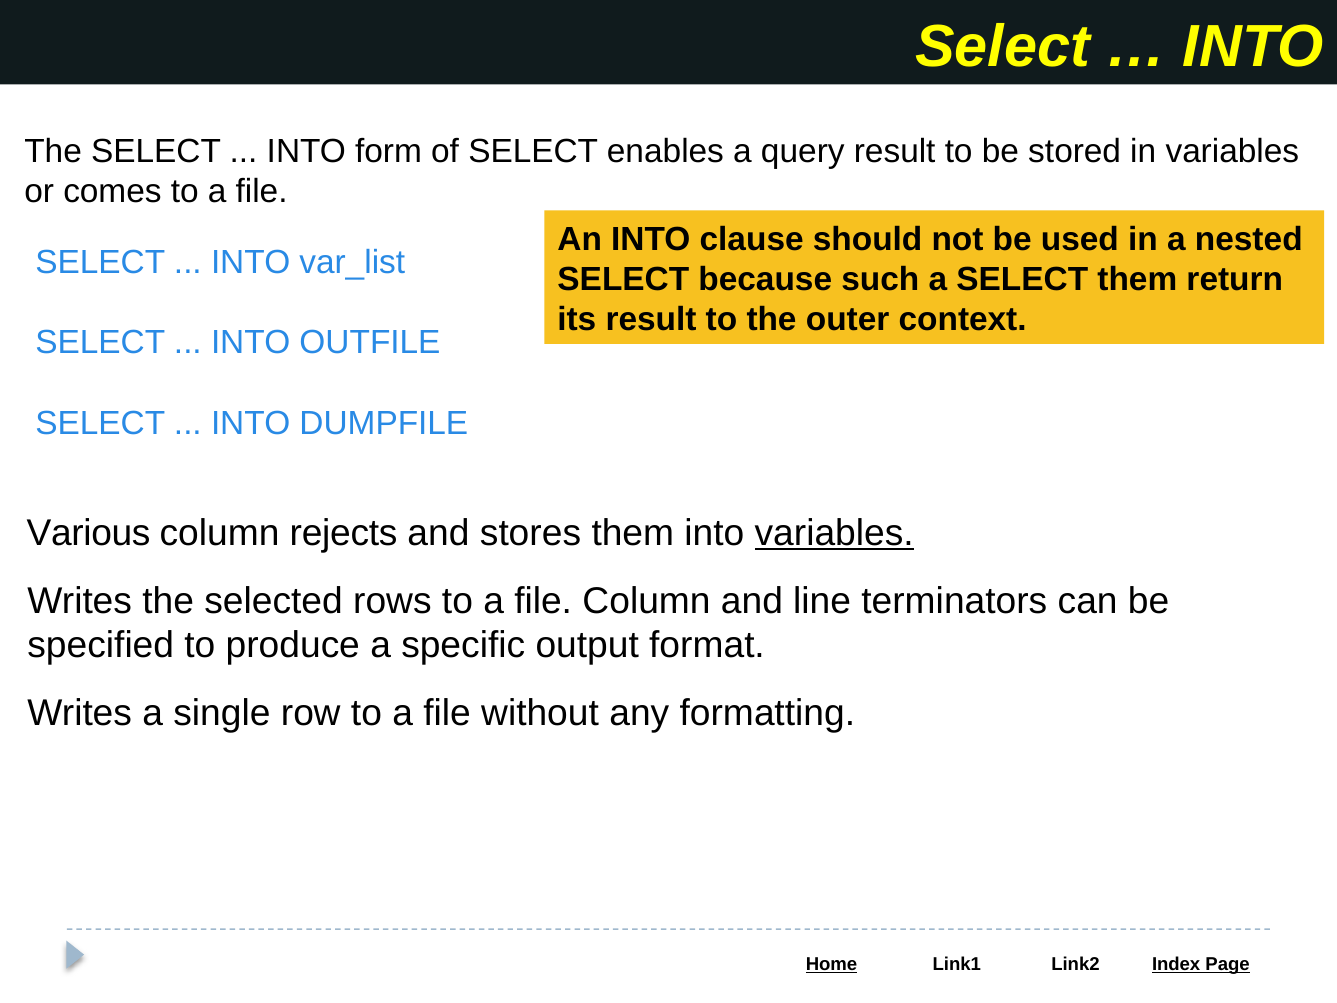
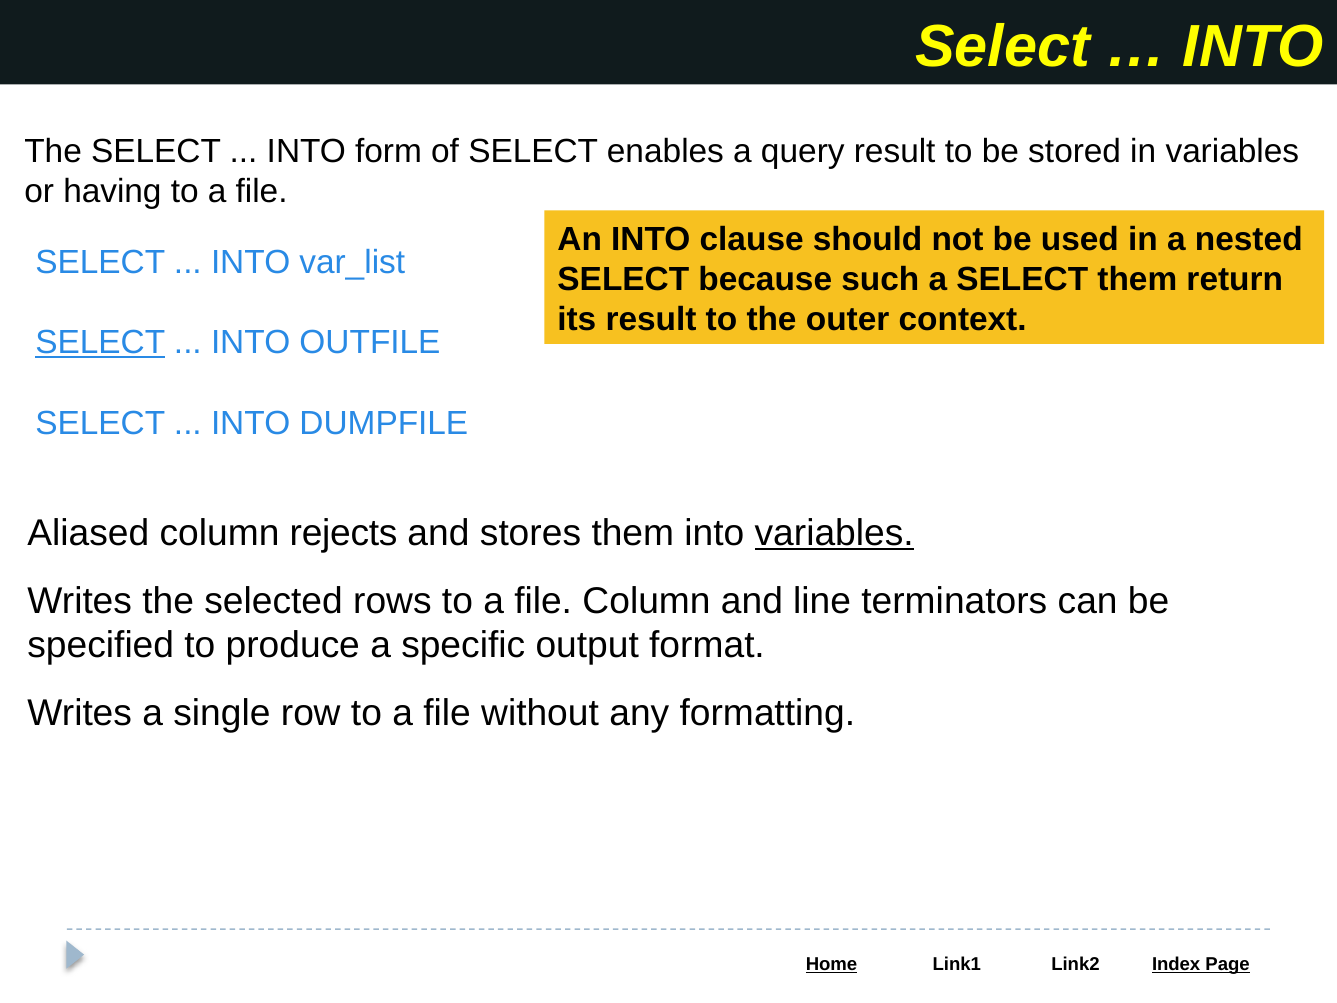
comes: comes -> having
SELECT at (100, 343) underline: none -> present
Various: Various -> Aliased
